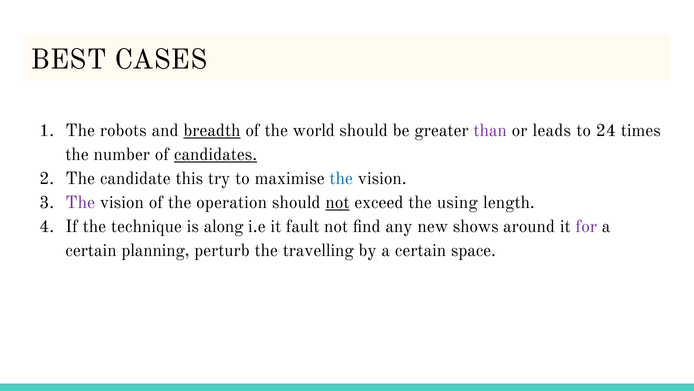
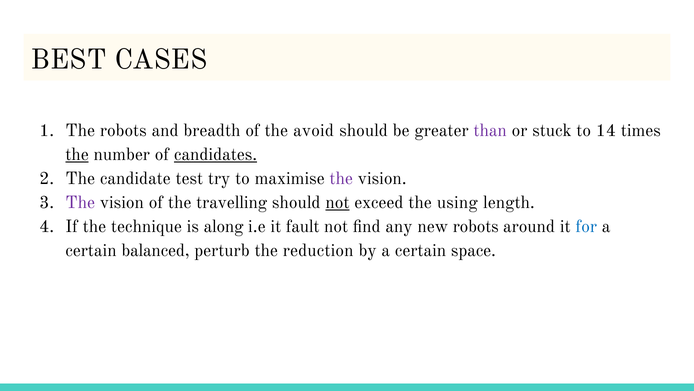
breadth underline: present -> none
world: world -> avoid
leads: leads -> stuck
24: 24 -> 14
the at (77, 154) underline: none -> present
this: this -> test
the at (341, 178) colour: blue -> purple
operation: operation -> travelling
new shows: shows -> robots
for colour: purple -> blue
planning: planning -> balanced
travelling: travelling -> reduction
